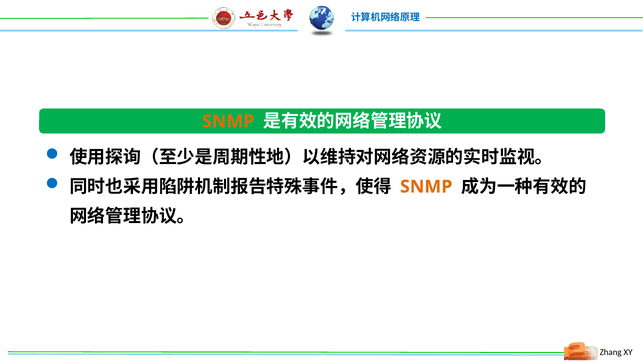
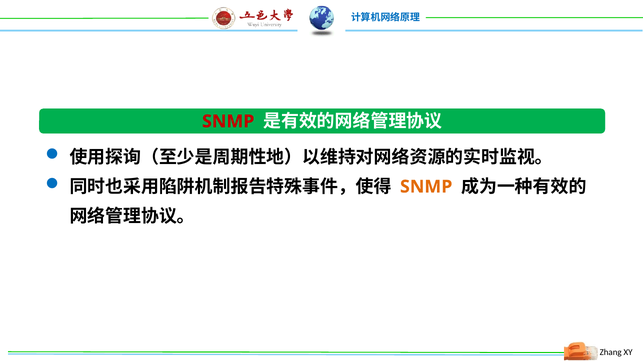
SNMP at (228, 121) colour: orange -> red
